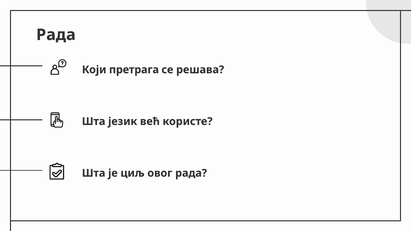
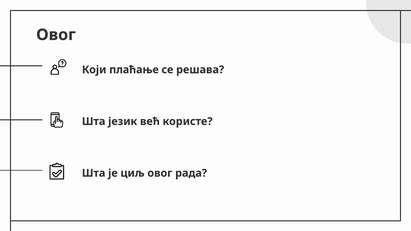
Рада at (56, 35): Рада -> Овог
претрага: претрага -> плаћање
